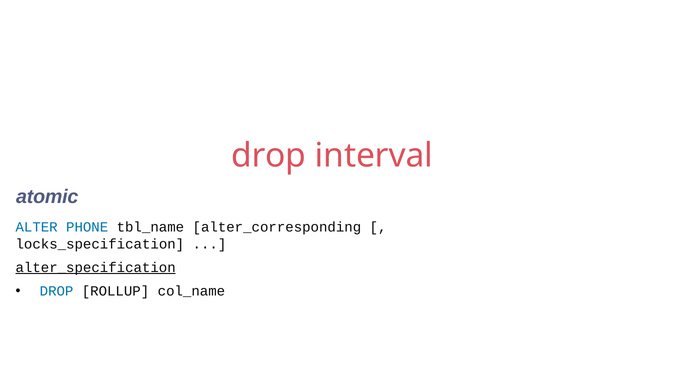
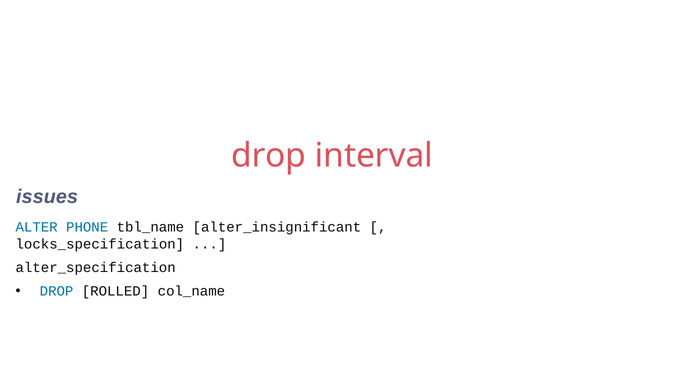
atomic: atomic -> issues
alter_corresponding: alter_corresponding -> alter_insignificant
alter_specification underline: present -> none
ROLLUP: ROLLUP -> ROLLED
